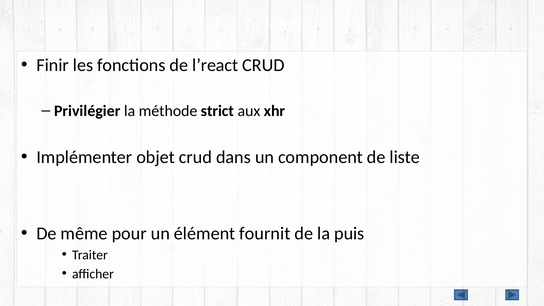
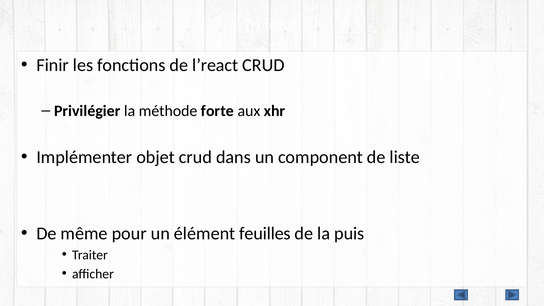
strict: strict -> forte
fournit: fournit -> feuilles
